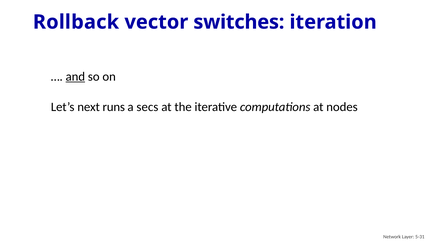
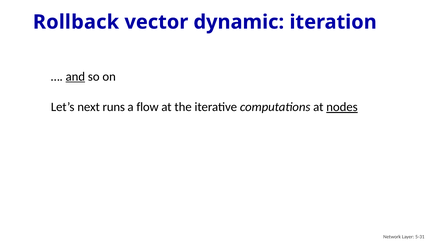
switches: switches -> dynamic
secs: secs -> flow
nodes underline: none -> present
